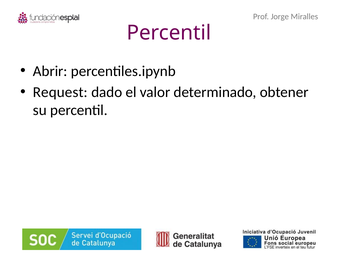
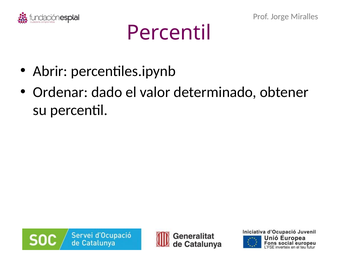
Request: Request -> Ordenar
